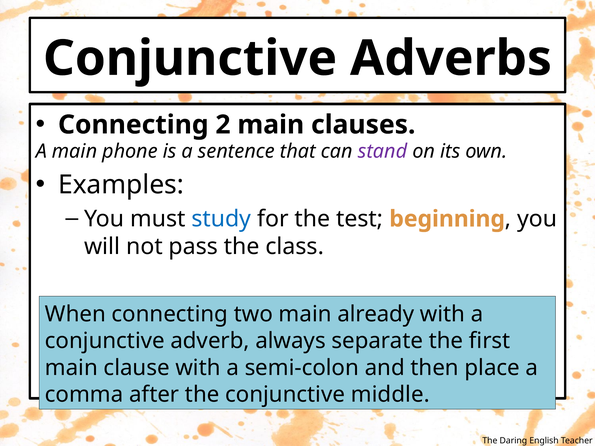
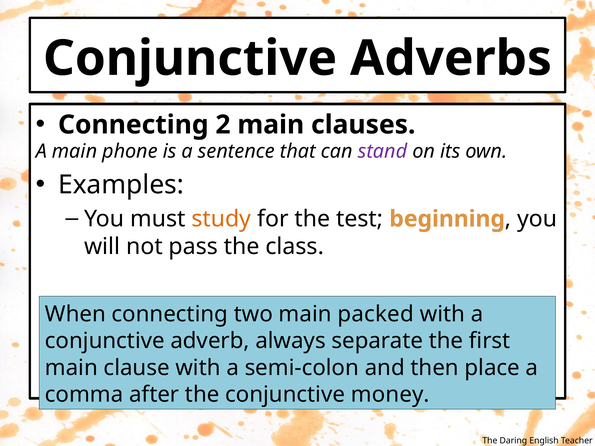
study colour: blue -> orange
already: already -> packed
middle: middle -> money
